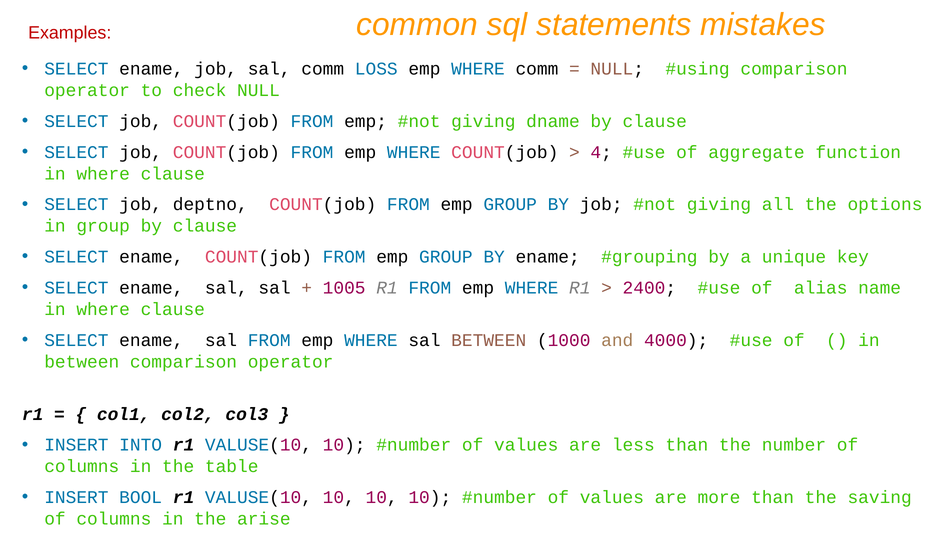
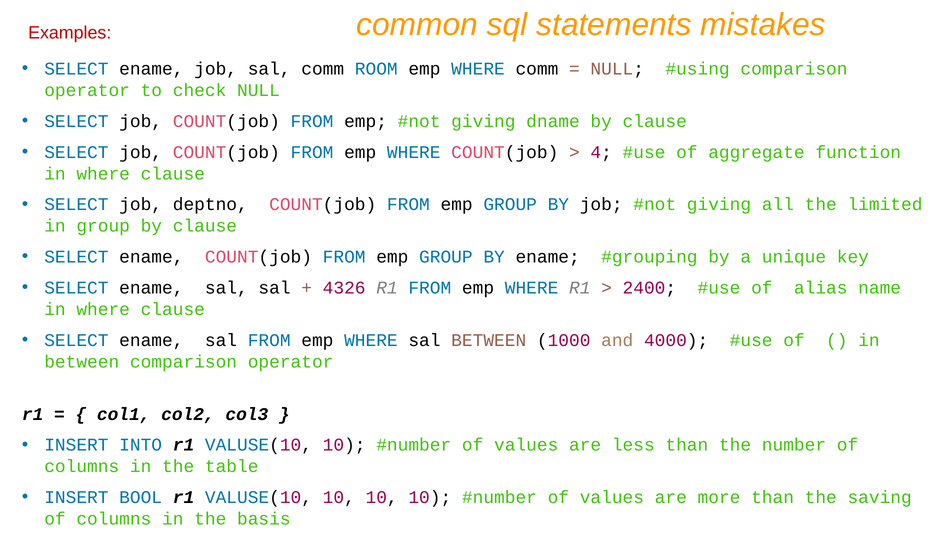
LOSS: LOSS -> ROOM
options: options -> limited
1005: 1005 -> 4326
arise: arise -> basis
